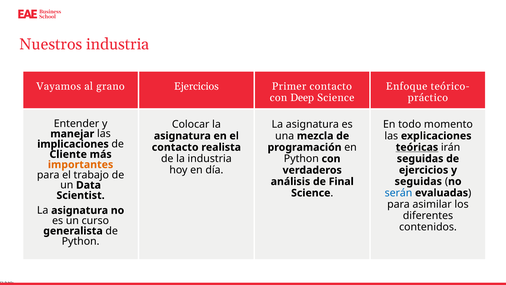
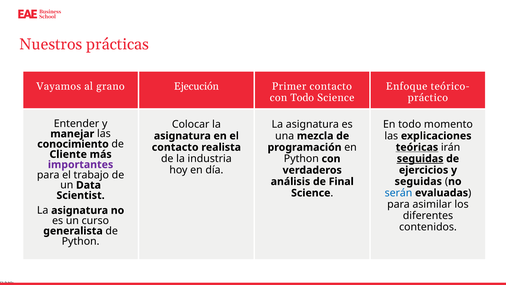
Nuestros industria: industria -> prácticas
grano Ejercicios: Ejercicios -> Ejecución
con Deep: Deep -> Todo
implicaciones: implicaciones -> conocimiento
seguidas at (420, 158) underline: none -> present
importantes colour: orange -> purple
